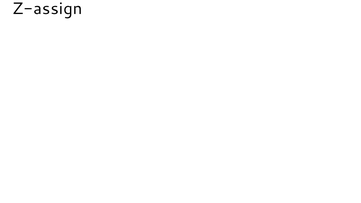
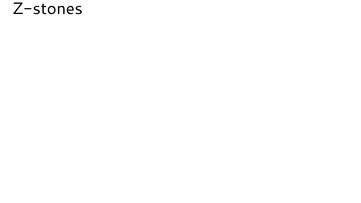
Z-assign: Z-assign -> Z-stones
